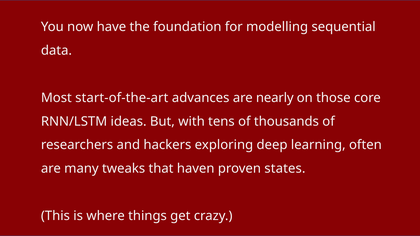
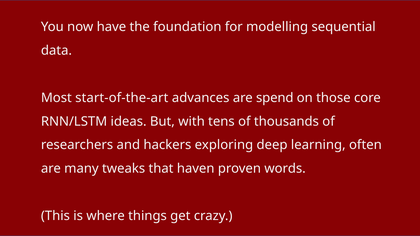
nearly: nearly -> spend
states: states -> words
